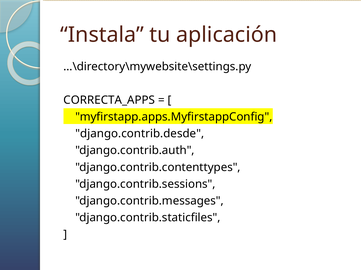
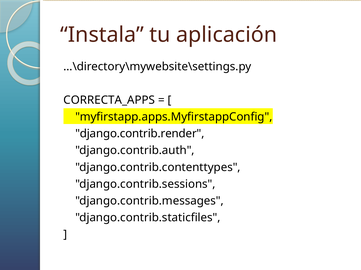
django.contrib.desde: django.contrib.desde -> django.contrib.render
